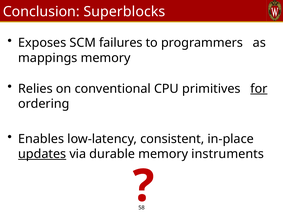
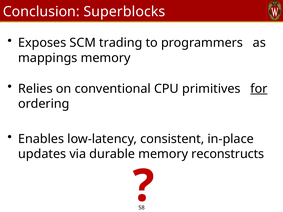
failures: failures -> trading
updates underline: present -> none
instruments: instruments -> reconstructs
